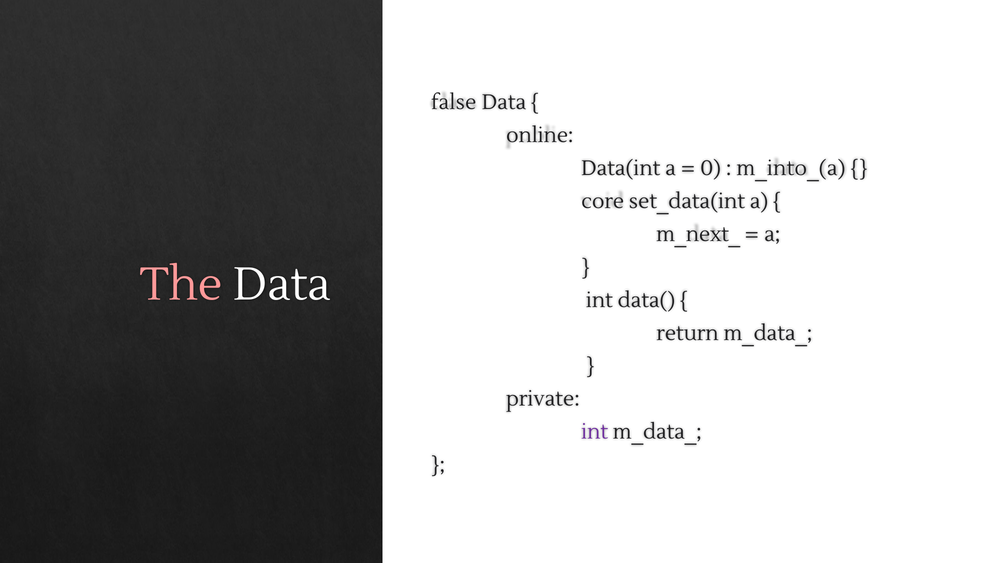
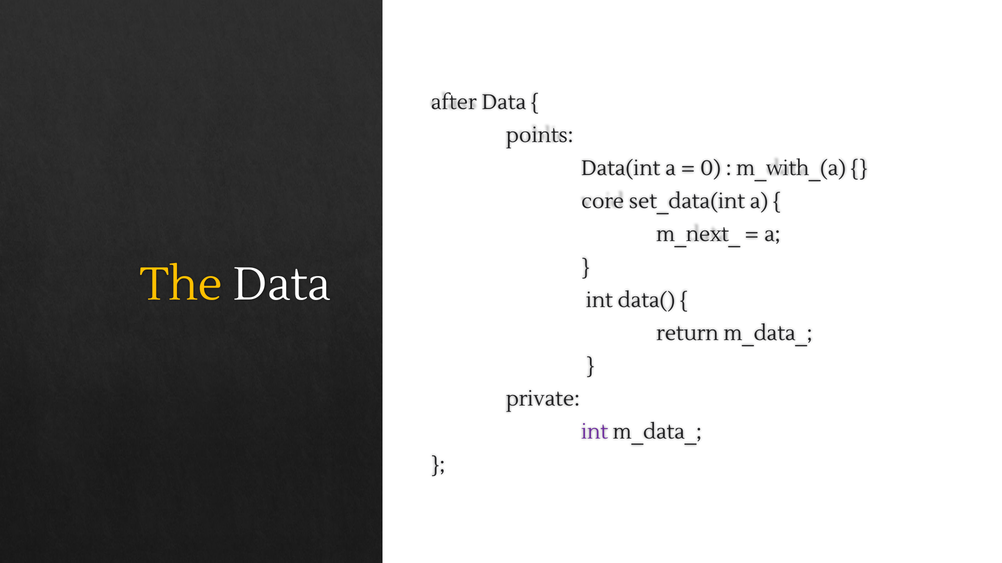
false: false -> after
online: online -> points
m_into_(a: m_into_(a -> m_with_(a
The colour: pink -> yellow
